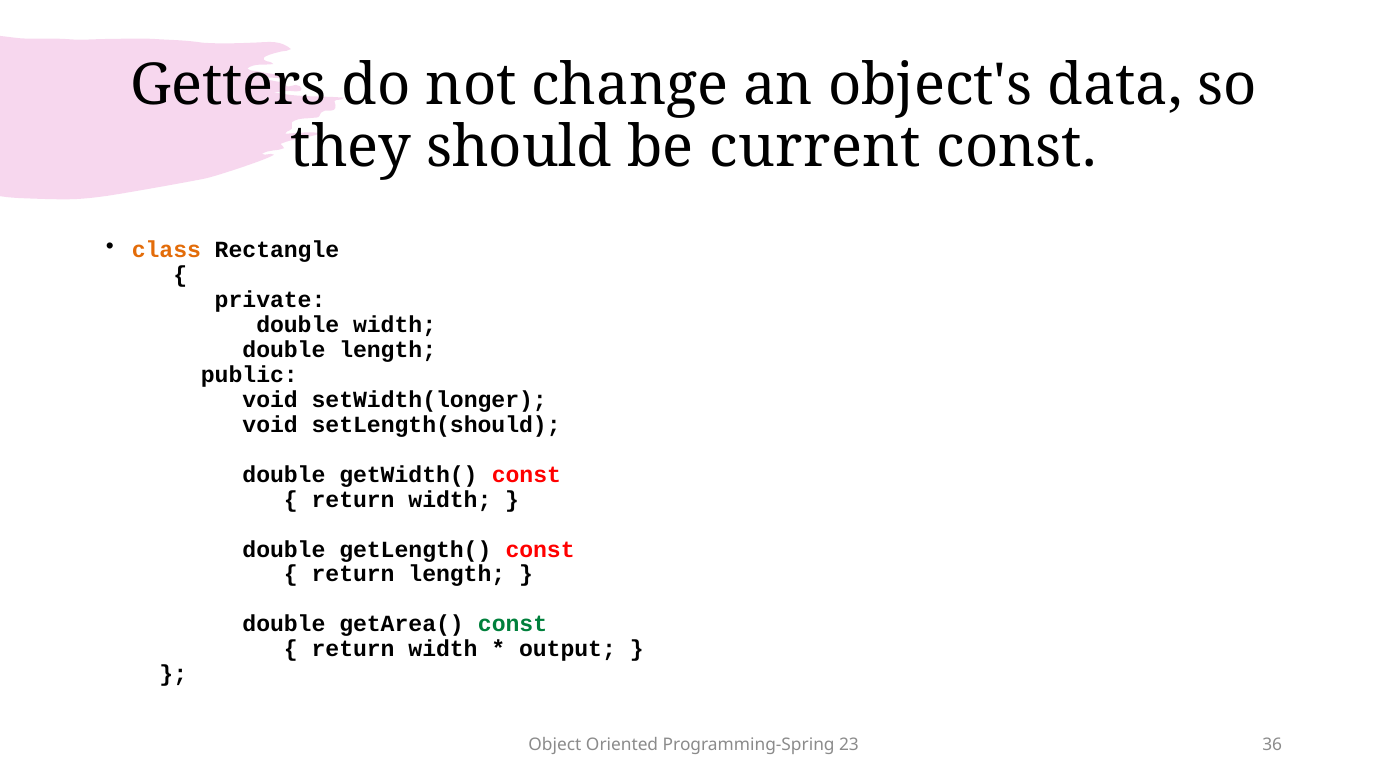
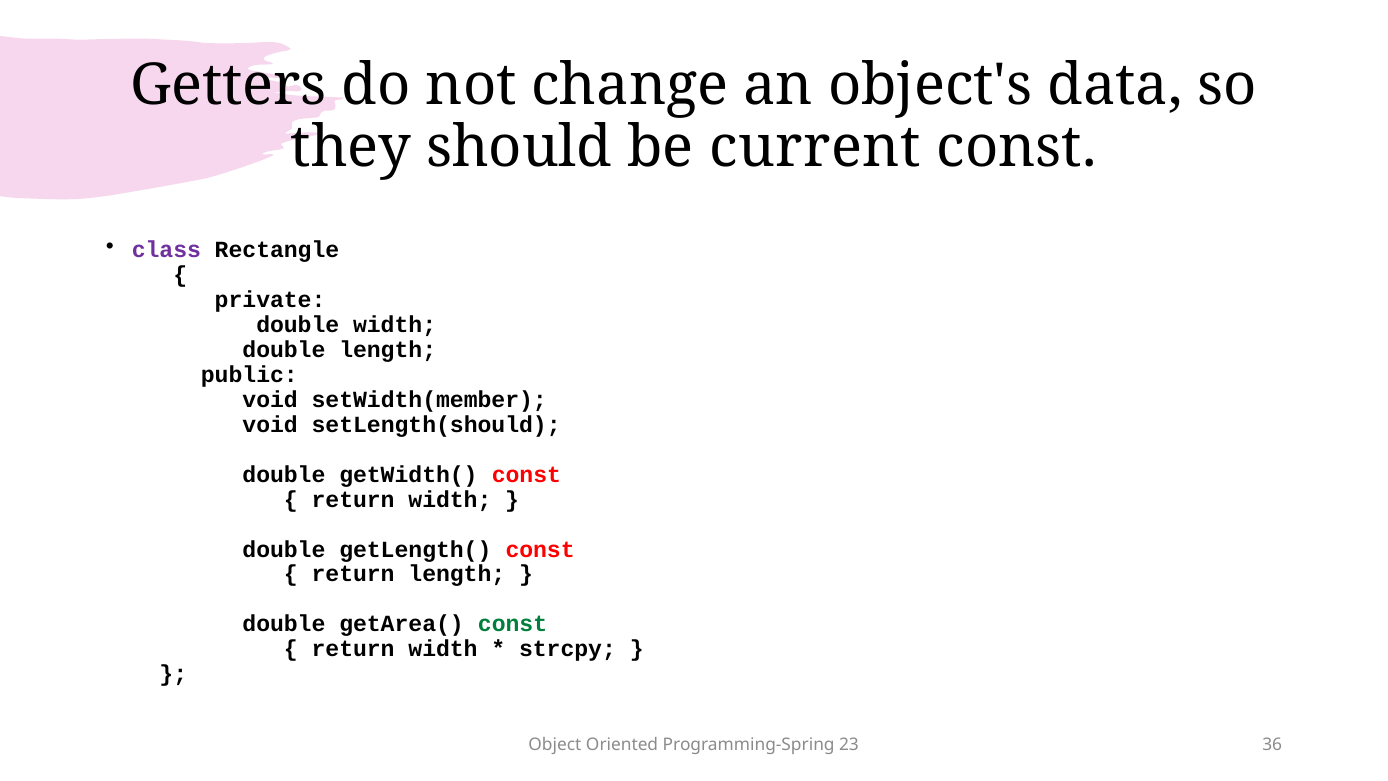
class colour: orange -> purple
setWidth(longer: setWidth(longer -> setWidth(member
output: output -> strcpy
